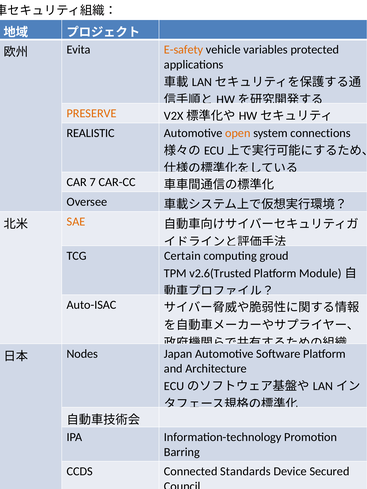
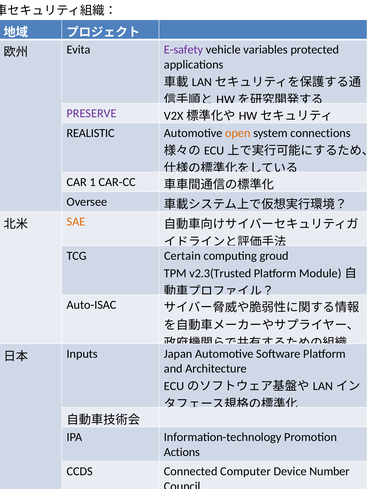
E-safety colour: orange -> purple
PRESERVE colour: orange -> purple
7: 7 -> 1
v2.6(Trusted: v2.6(Trusted -> v2.3(Trusted
Nodes: Nodes -> Inputs
Barring: Barring -> Actions
Standards: Standards -> Computer
Secured: Secured -> Number
